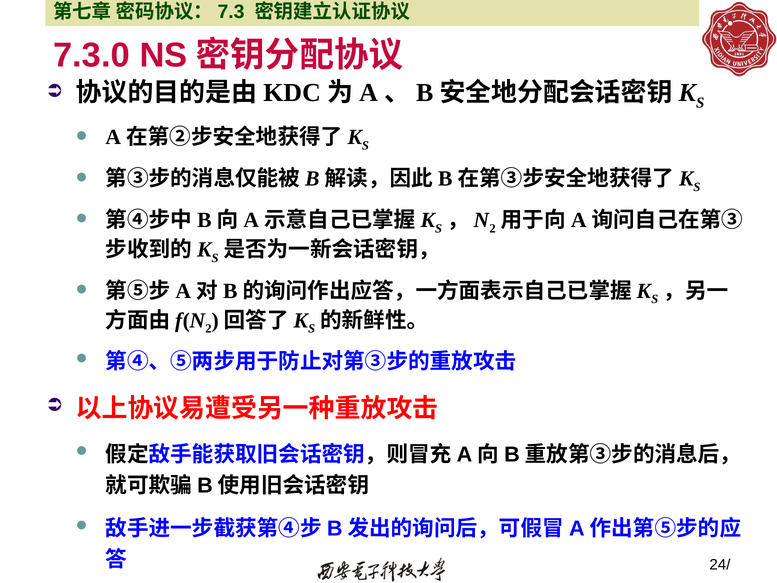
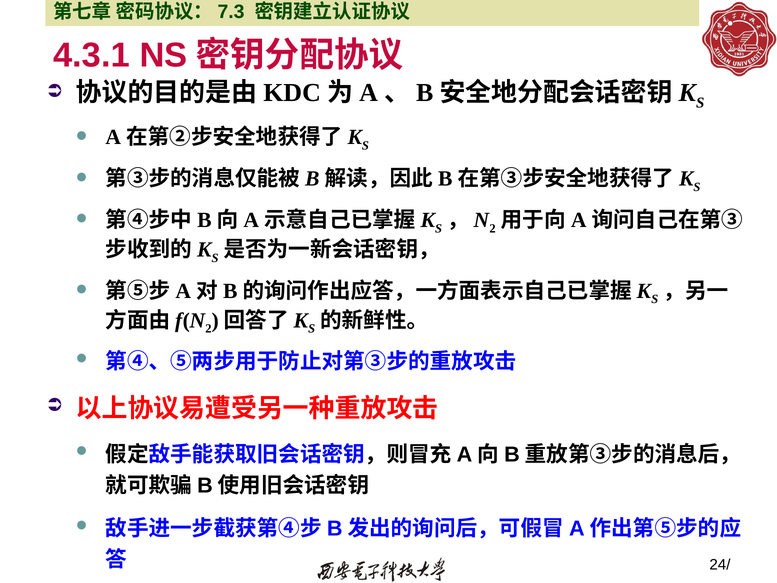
7.3.0: 7.3.0 -> 4.3.1
